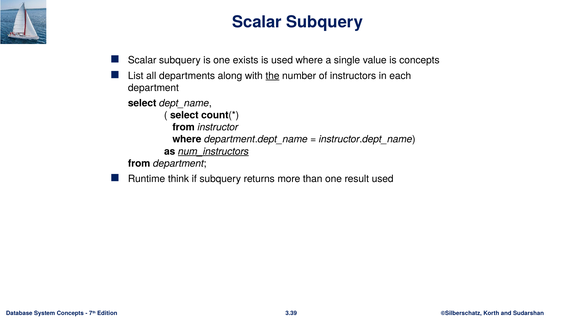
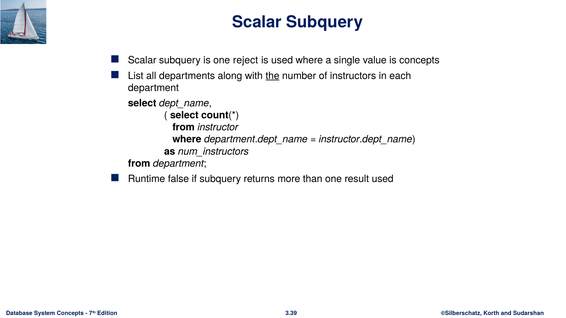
exists: exists -> reject
num_instructors underline: present -> none
think: think -> false
